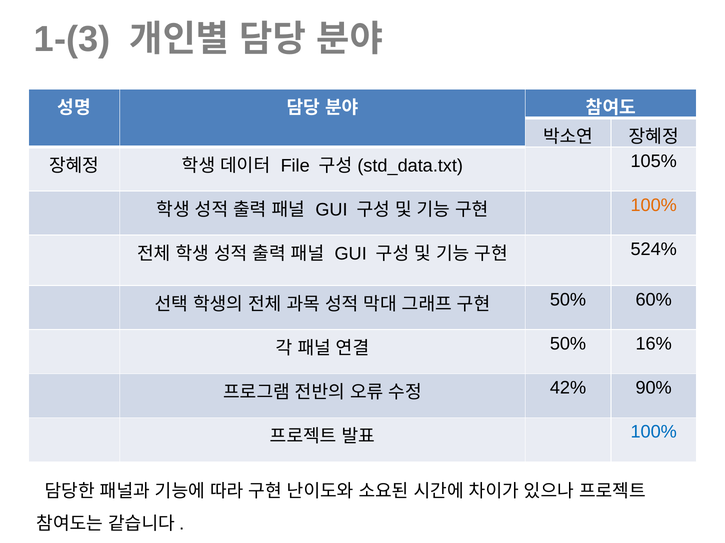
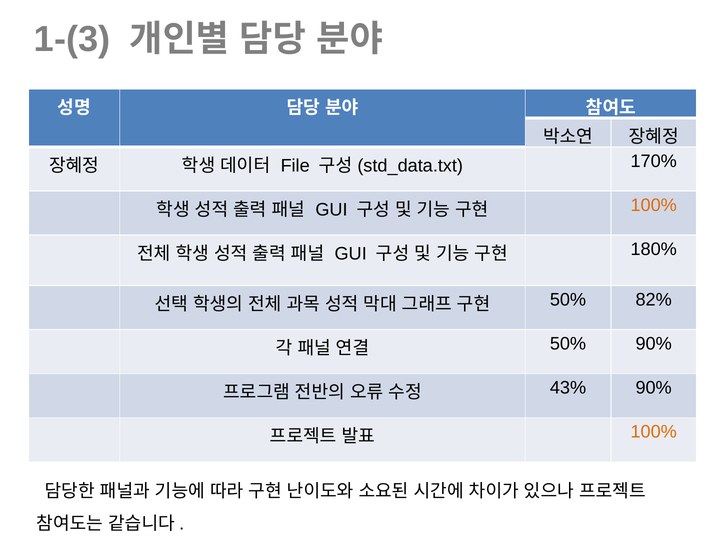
105%: 105% -> 170%
524%: 524% -> 180%
60%: 60% -> 82%
50% 16%: 16% -> 90%
42%: 42% -> 43%
100% at (654, 432) colour: blue -> orange
